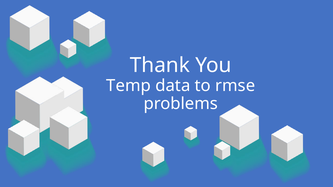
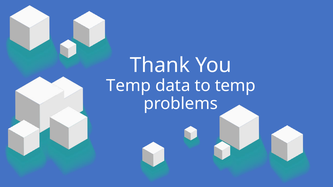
to rmse: rmse -> temp
